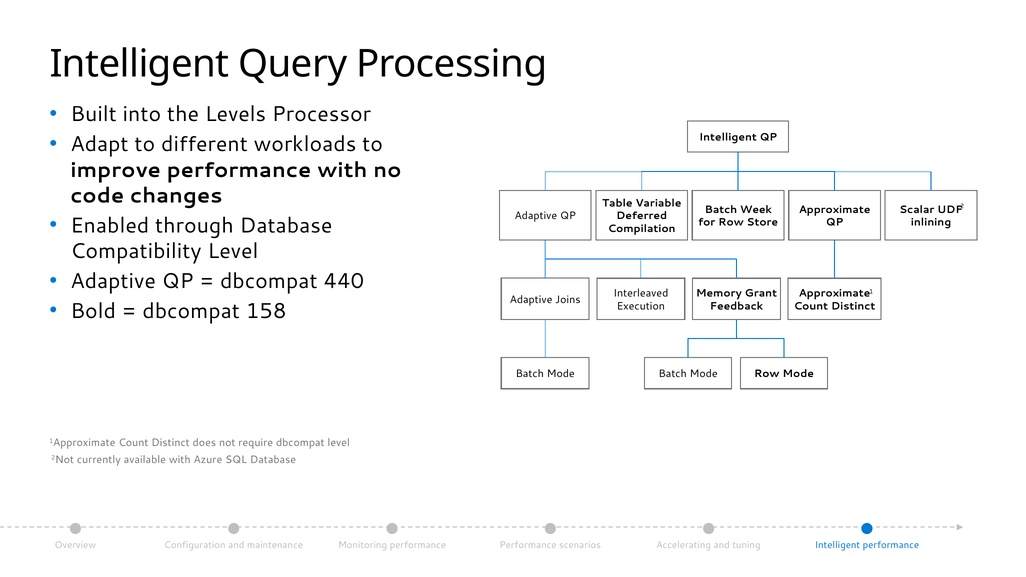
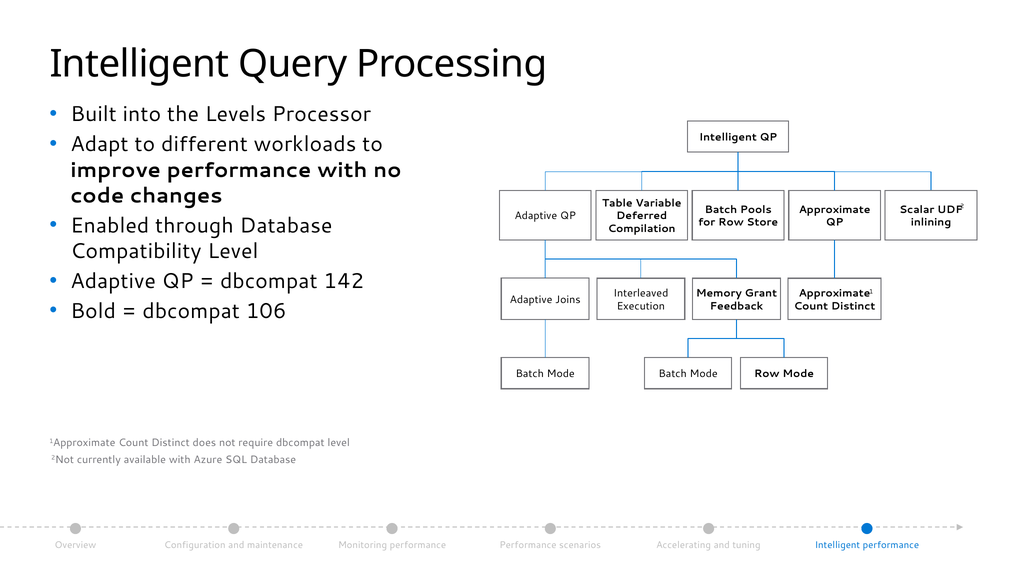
Week: Week -> Pools
440: 440 -> 142
158: 158 -> 106
